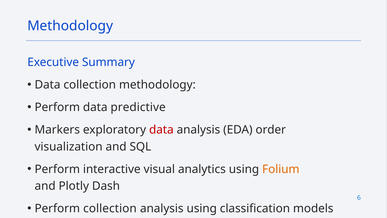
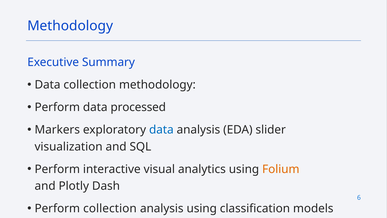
predictive: predictive -> processed
data at (161, 130) colour: red -> blue
order: order -> slider
